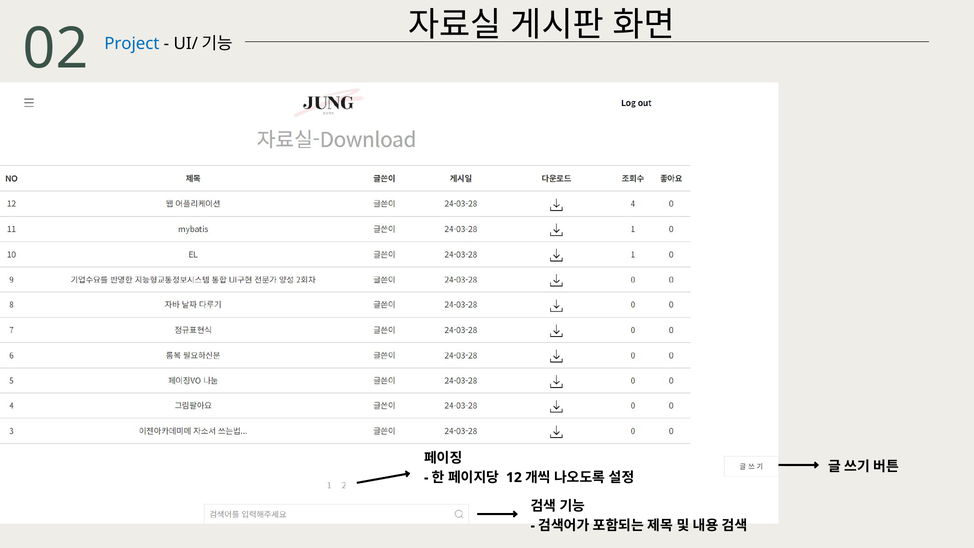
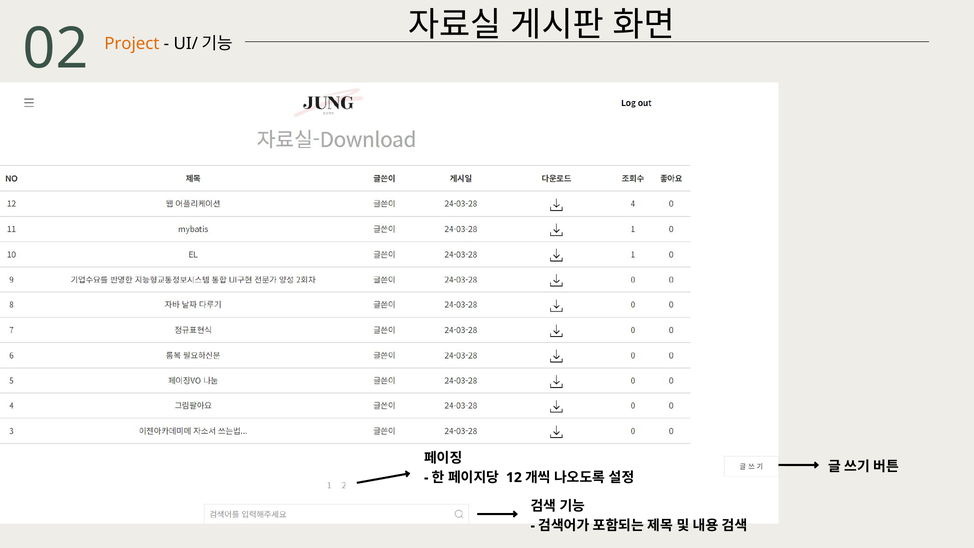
Project colour: blue -> orange
